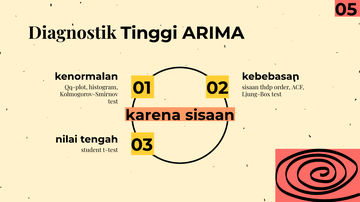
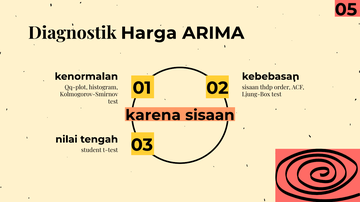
Tinggi: Tinggi -> Harga
